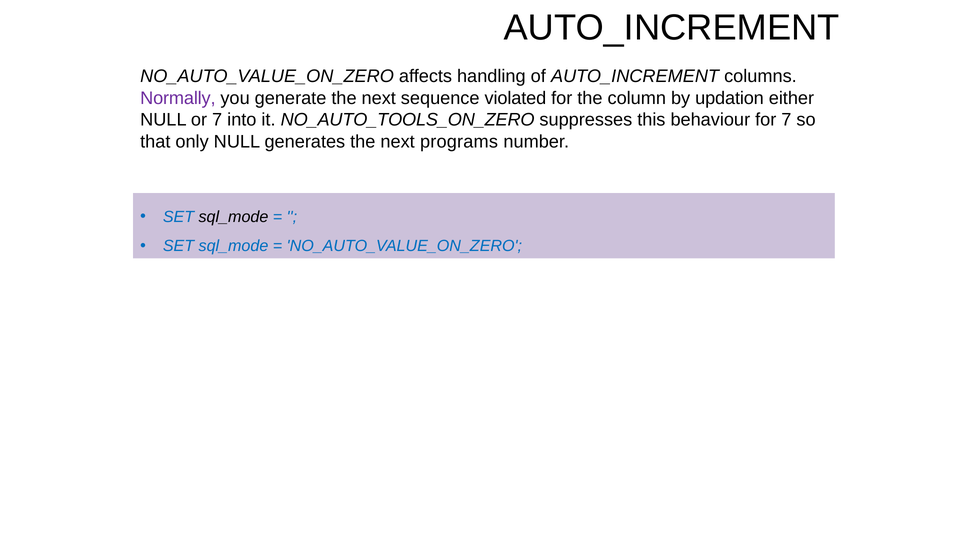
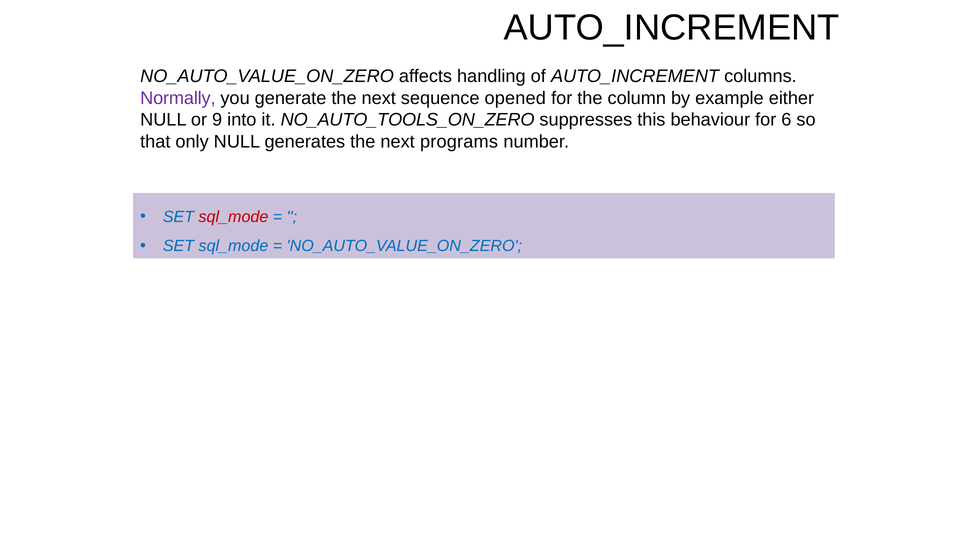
violated: violated -> opened
updation: updation -> example
or 7: 7 -> 9
for 7: 7 -> 6
sql_mode at (233, 217) colour: black -> red
